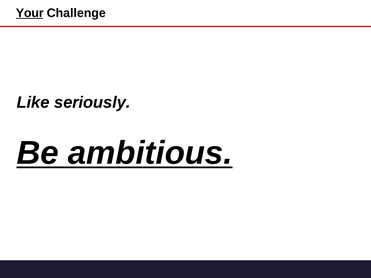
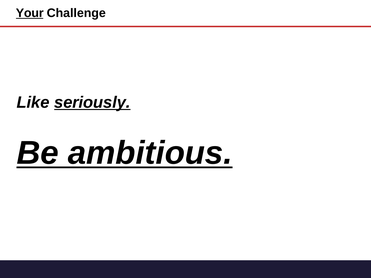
seriously underline: none -> present
